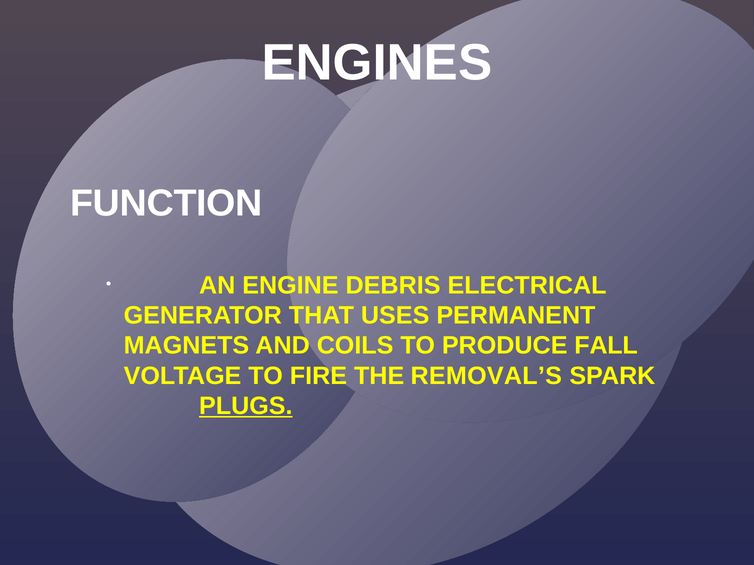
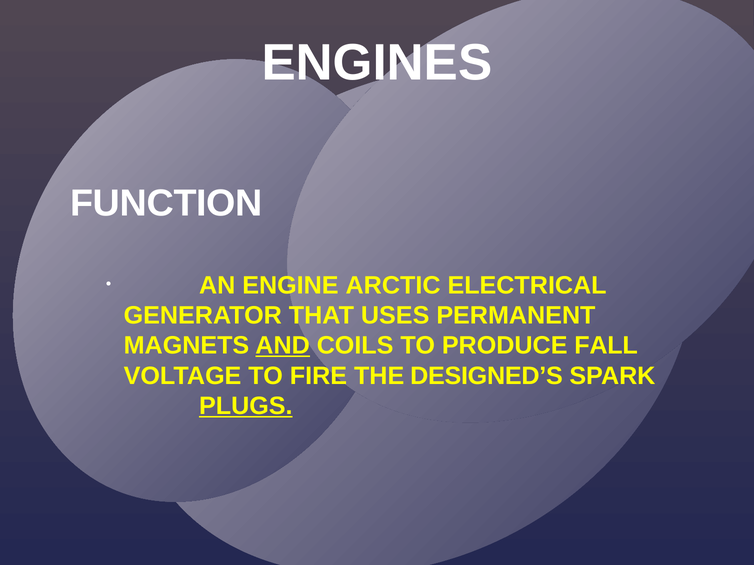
DEBRIS: DEBRIS -> ARCTIC
AND underline: none -> present
REMOVAL’S: REMOVAL’S -> DESIGNED’S
